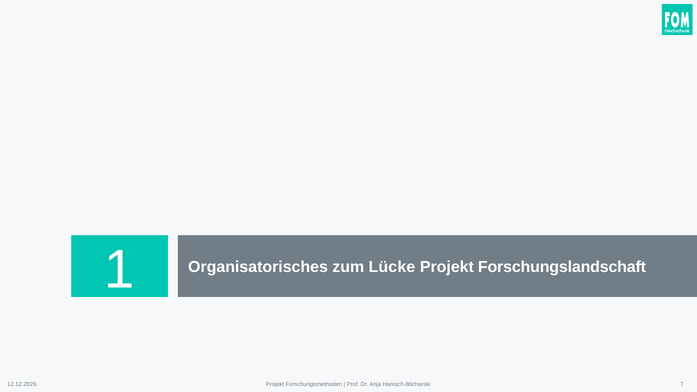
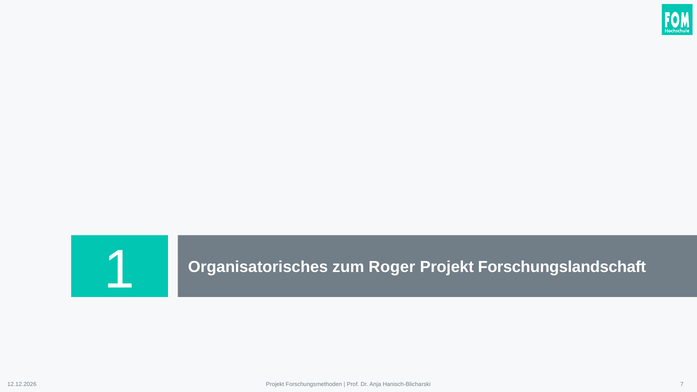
Lücke: Lücke -> Roger
